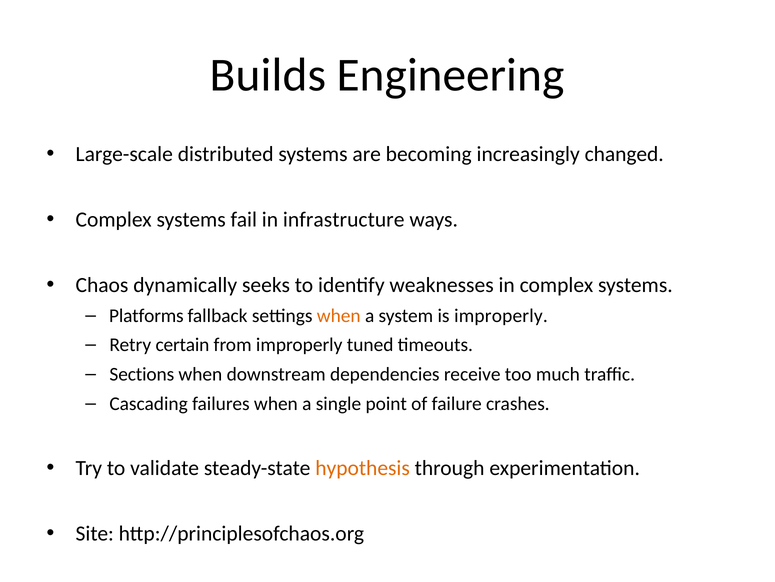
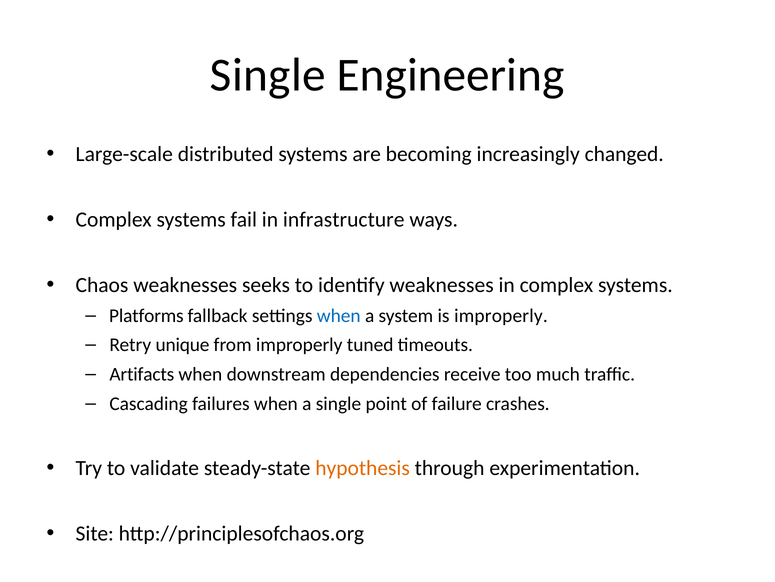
Builds at (268, 75): Builds -> Single
Chaos dynamically: dynamically -> weaknesses
when at (339, 315) colour: orange -> blue
certain: certain -> unique
Sections: Sections -> Artifacts
